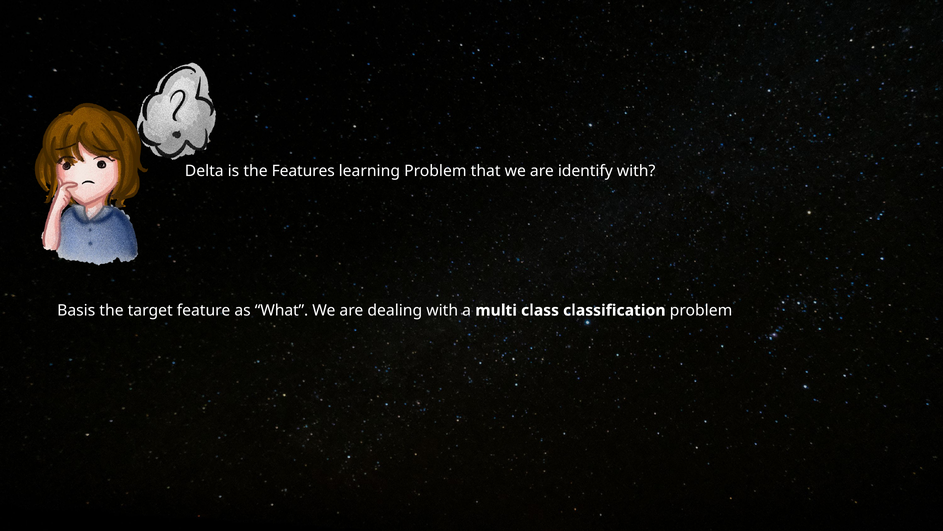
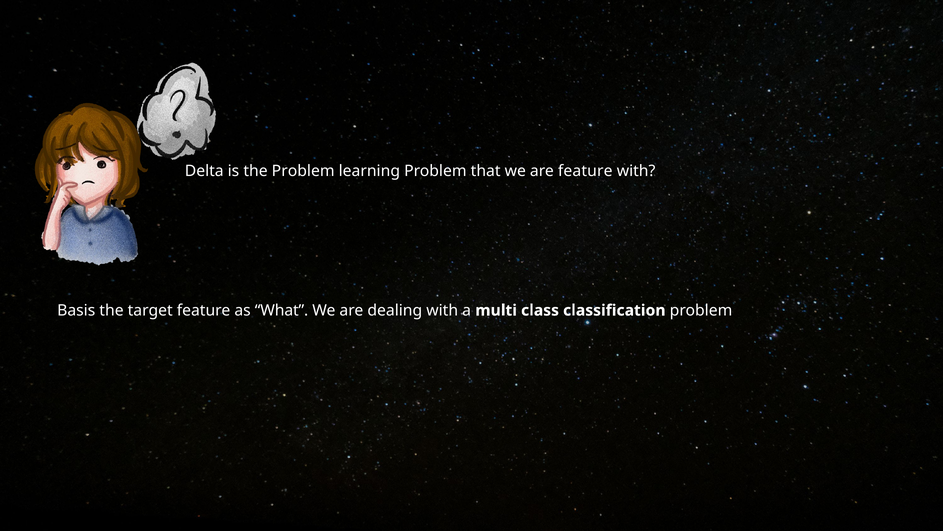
the Features: Features -> Problem
are identify: identify -> feature
